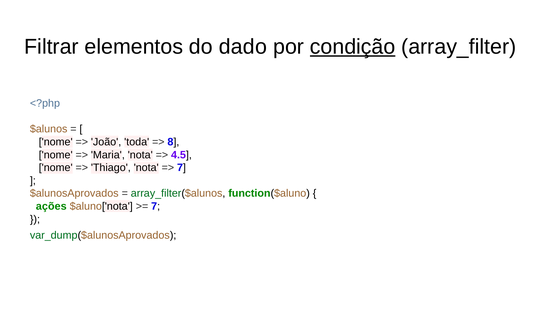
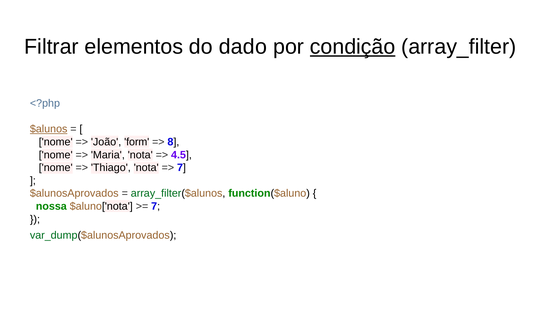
$alunos underline: none -> present
toda: toda -> form
ações: ações -> nossa
